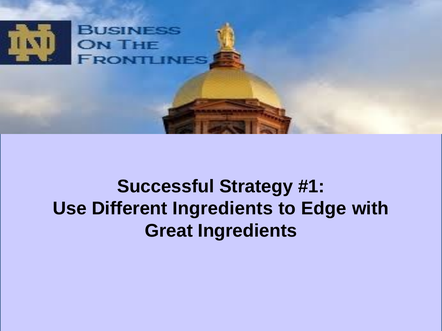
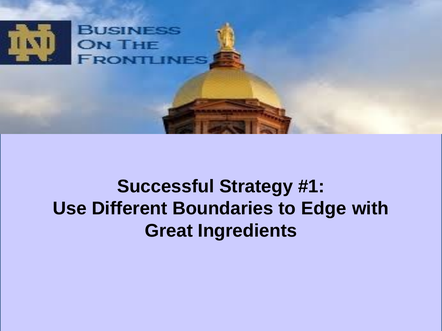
Different Ingredients: Ingredients -> Boundaries
